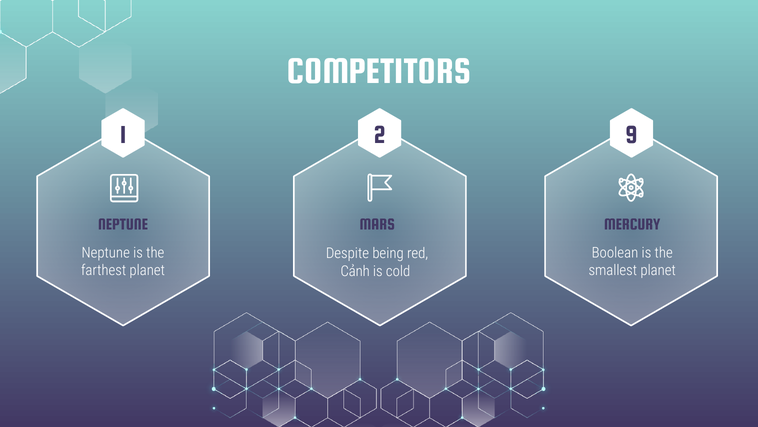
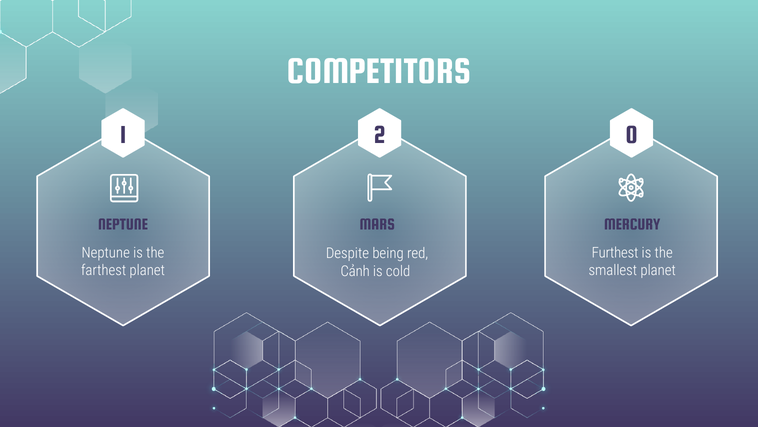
9: 9 -> 0
Boolean: Boolean -> Furthest
